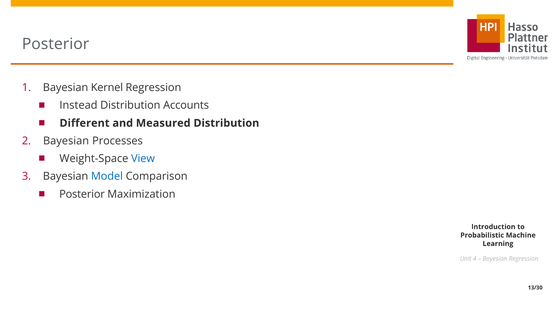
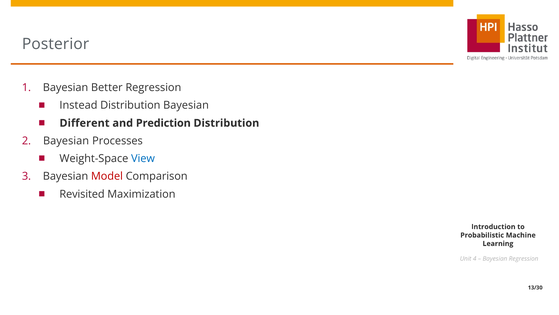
Kernel: Kernel -> Better
Distribution Accounts: Accounts -> Bayesian
Measured: Measured -> Prediction
Model colour: blue -> red
Posterior at (82, 194): Posterior -> Revisited
